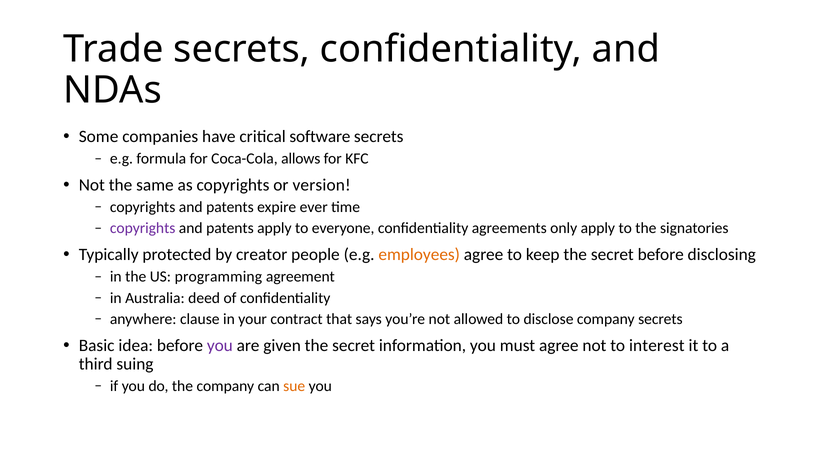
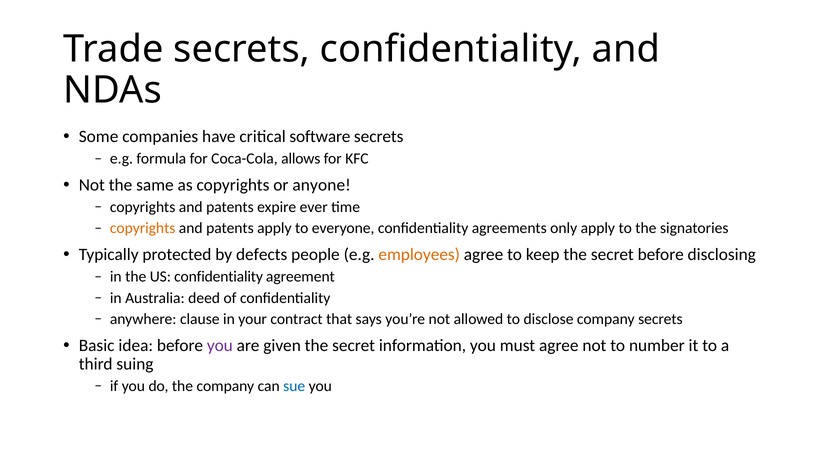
version: version -> anyone
copyrights at (143, 228) colour: purple -> orange
creator: creator -> defects
US programming: programming -> confidentiality
interest: interest -> number
sue colour: orange -> blue
